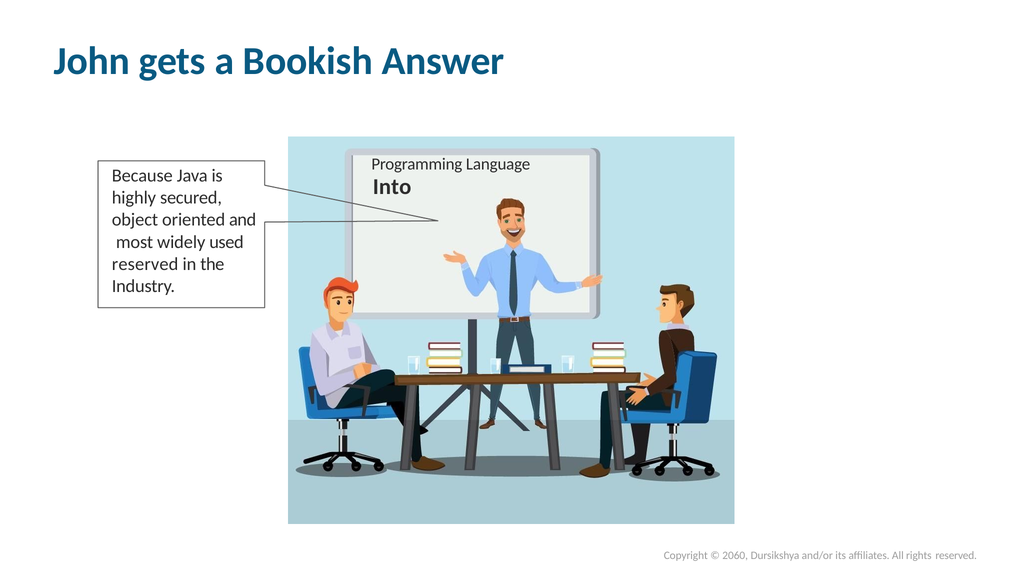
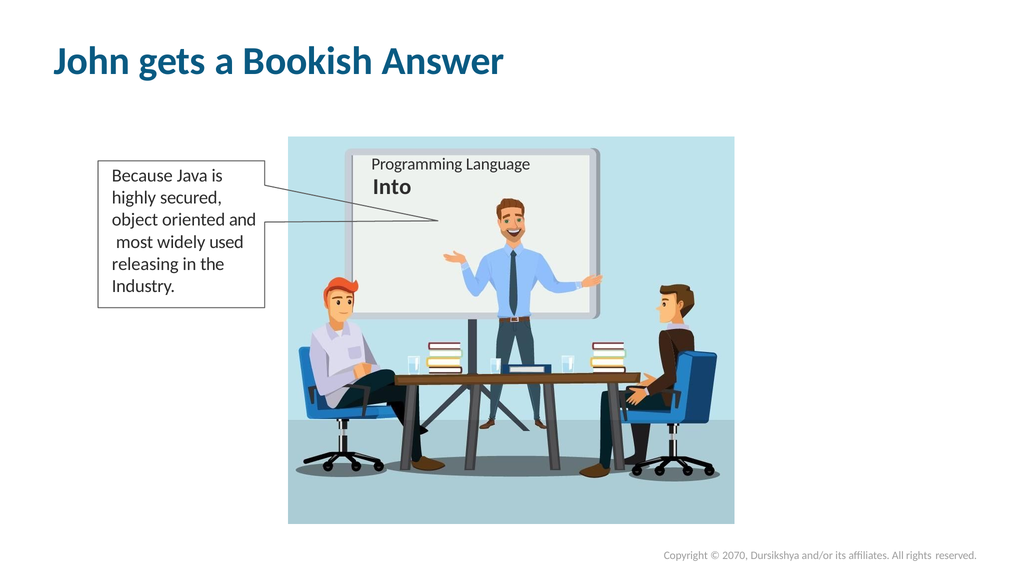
reserved at (145, 264): reserved -> releasing
2060: 2060 -> 2070
